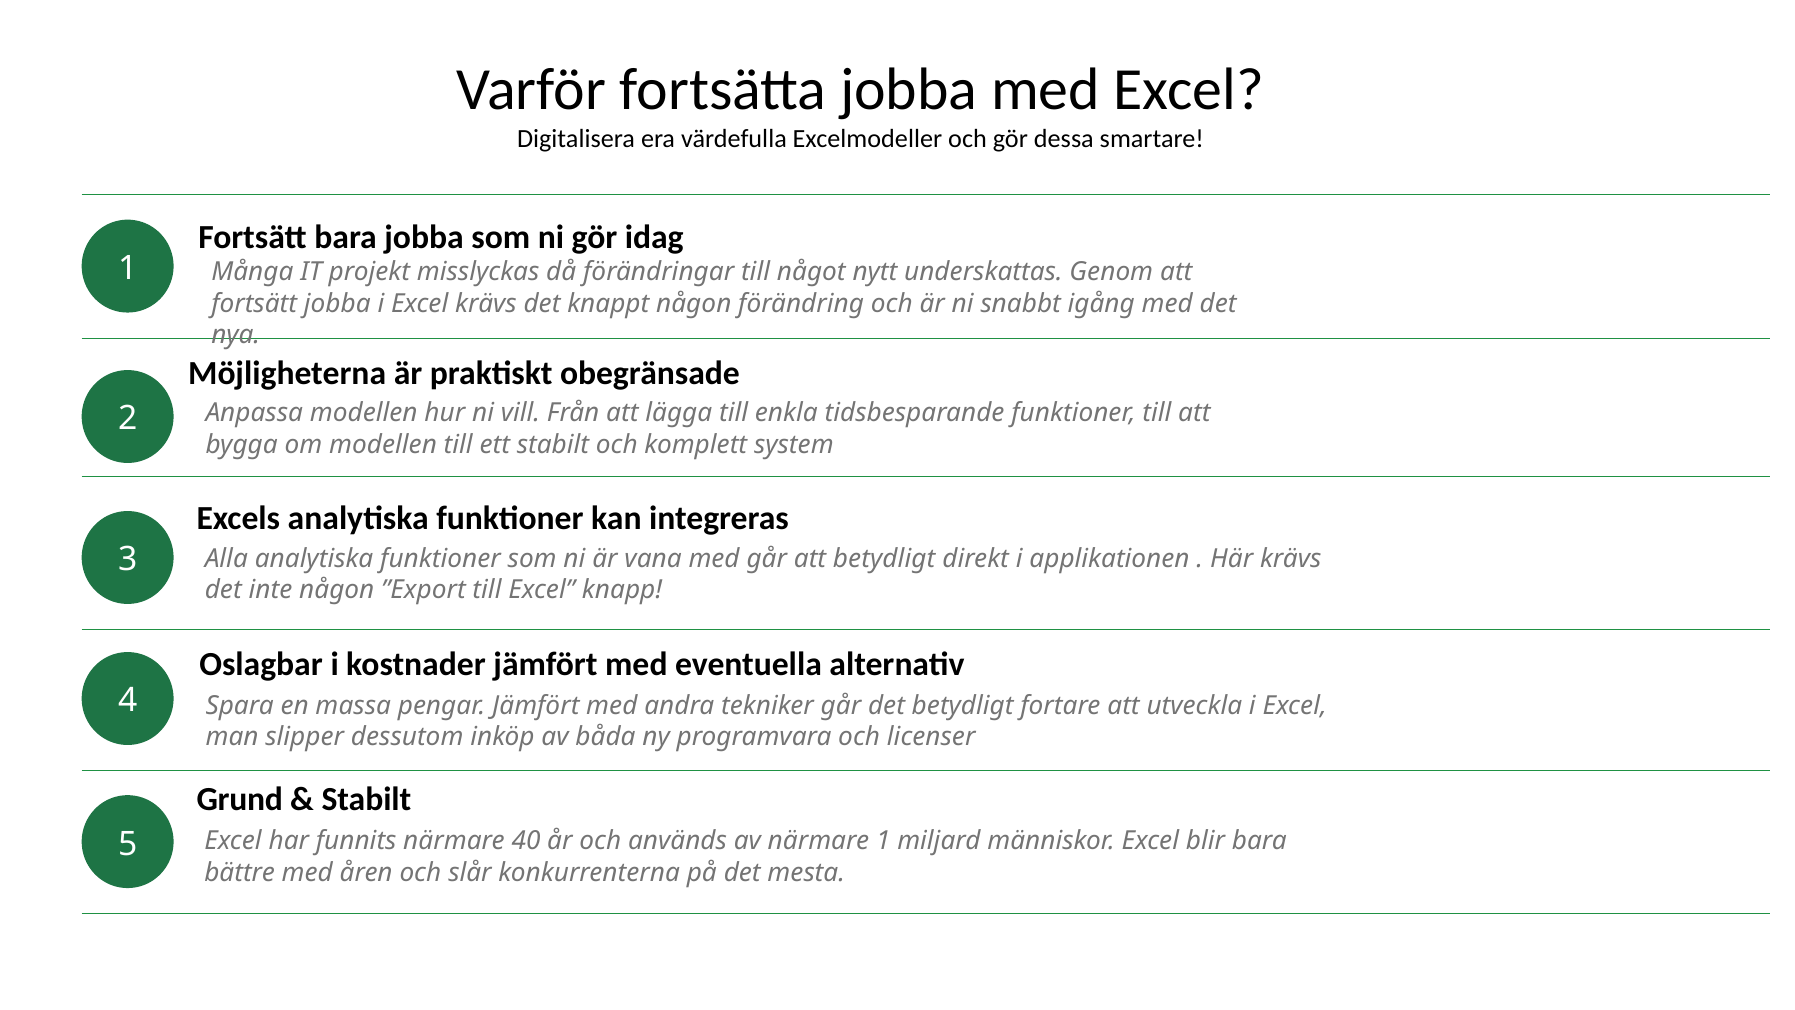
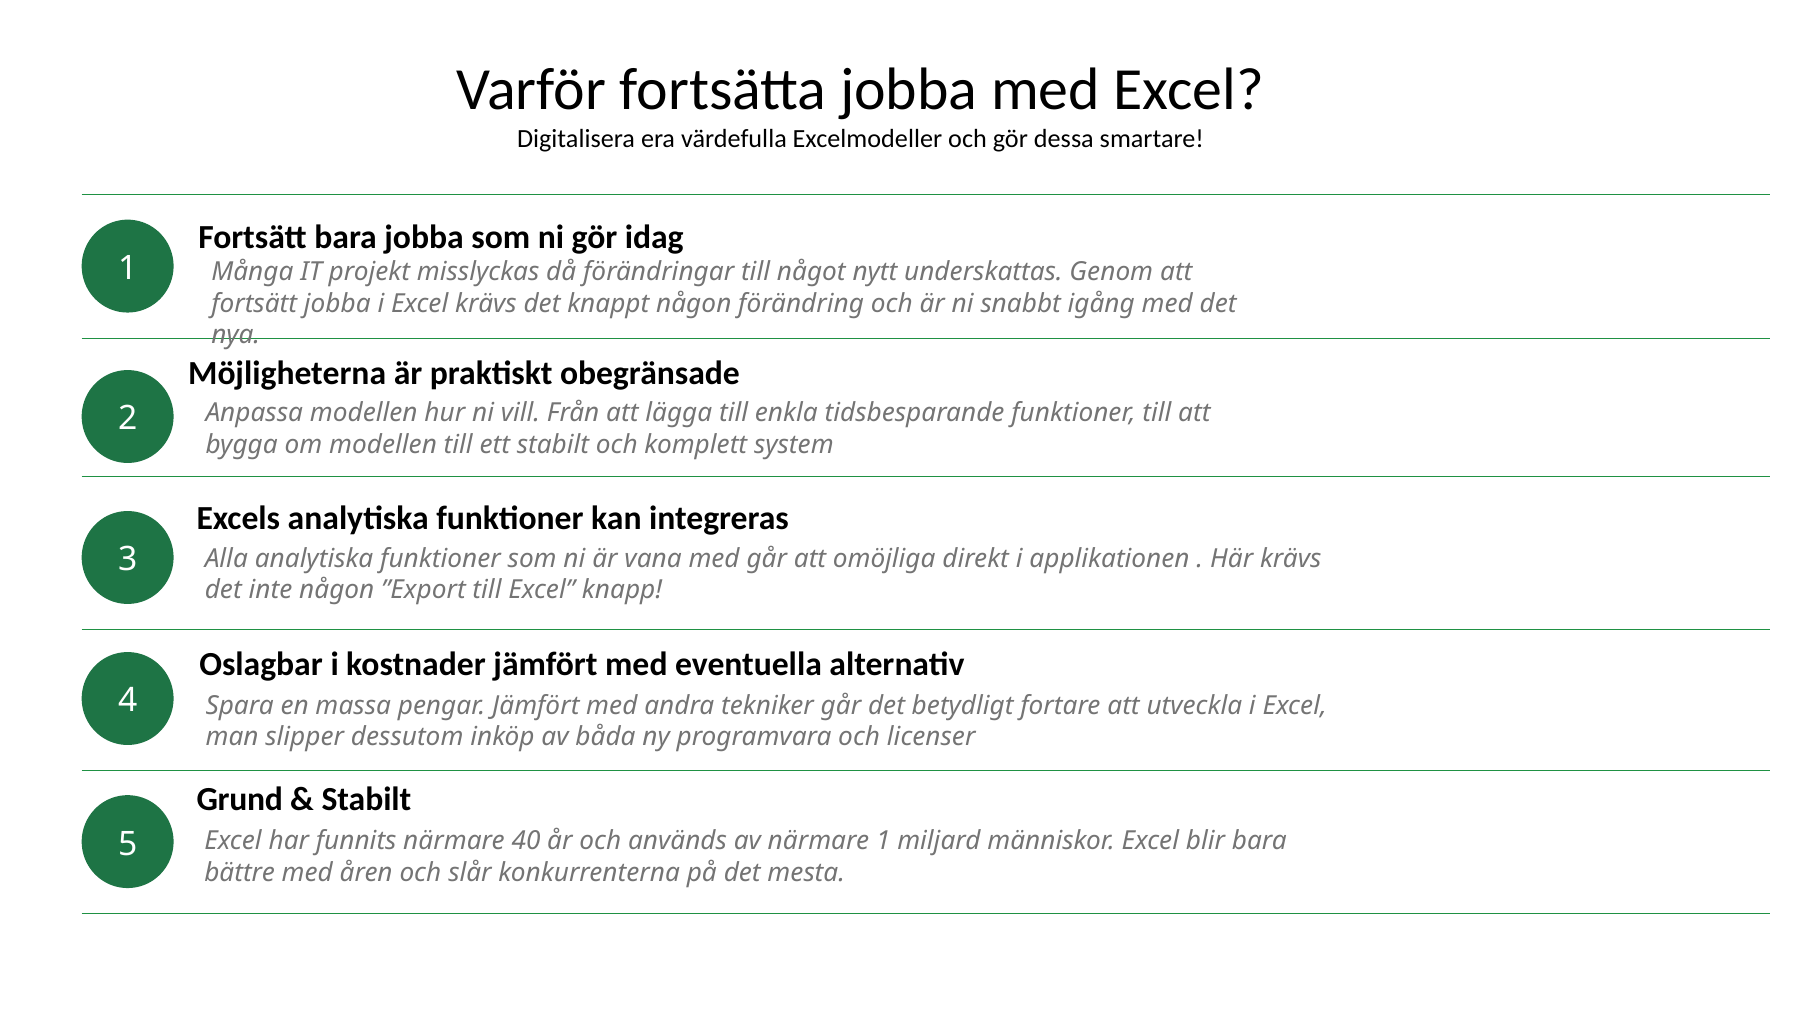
att betydligt: betydligt -> omöjliga
